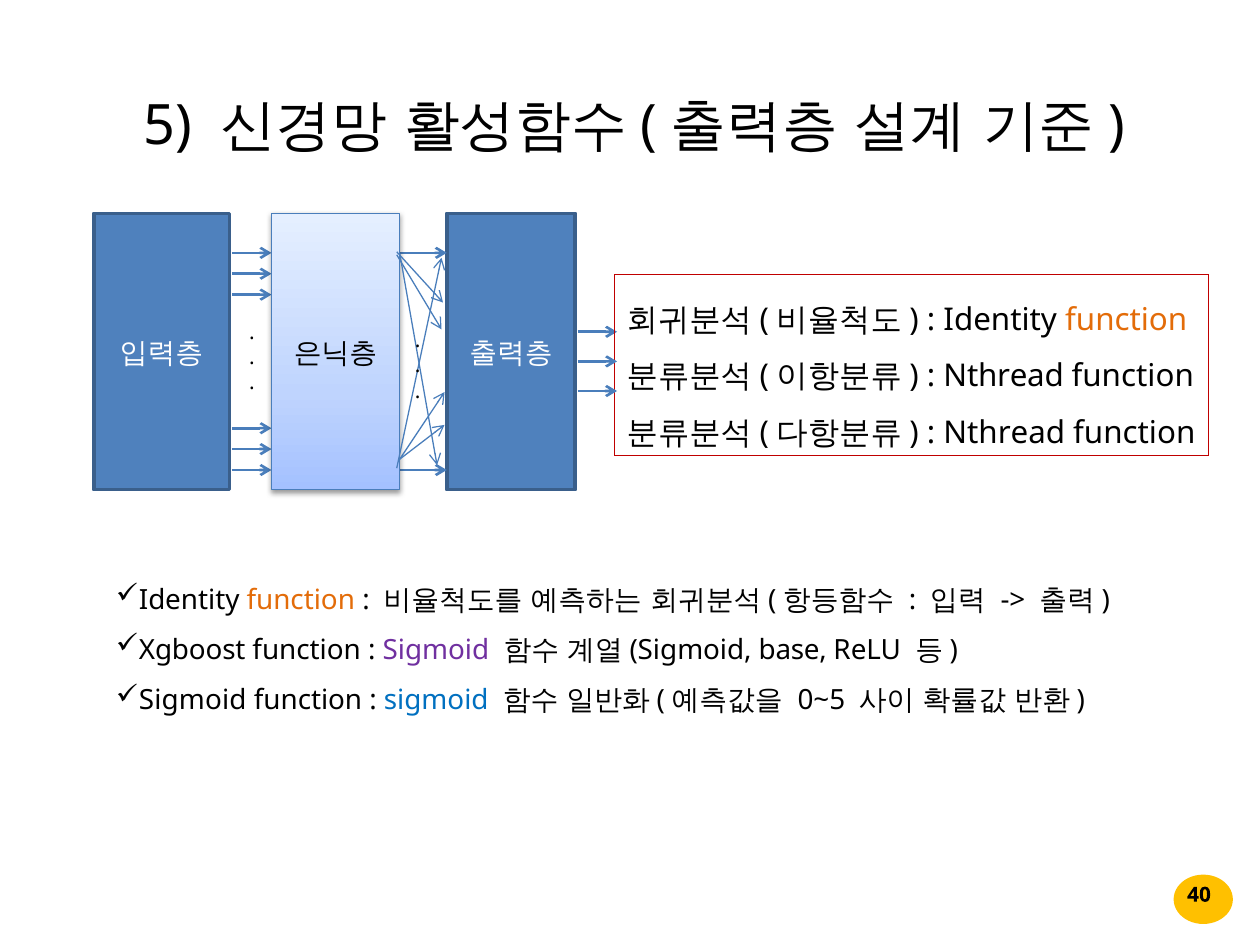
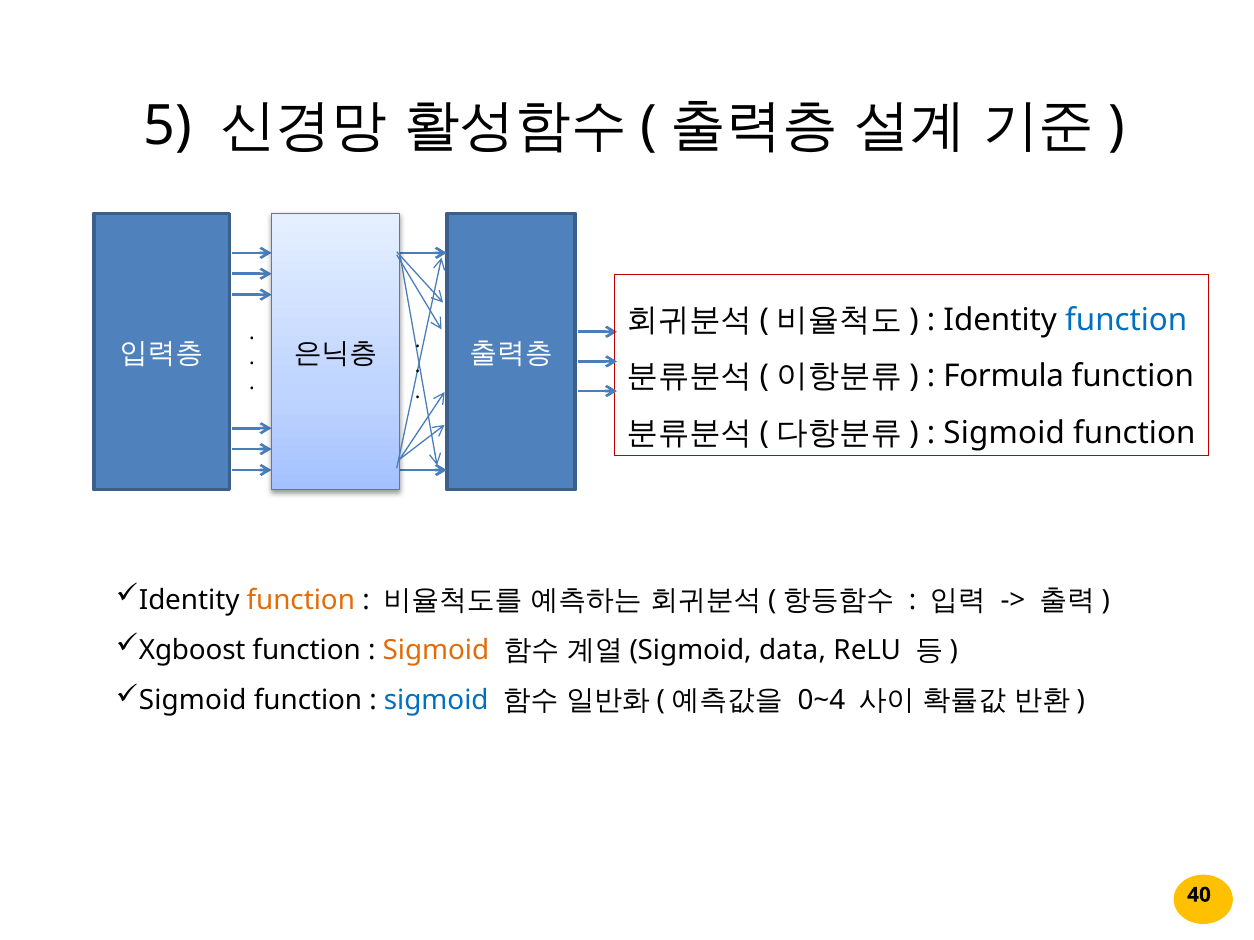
function at (1126, 320) colour: orange -> blue
Nthread at (1004, 377): Nthread -> Formula
Nthread at (1004, 433): Nthread -> Sigmoid
Sigmoid at (436, 651) colour: purple -> orange
base: base -> data
0~5: 0~5 -> 0~4
